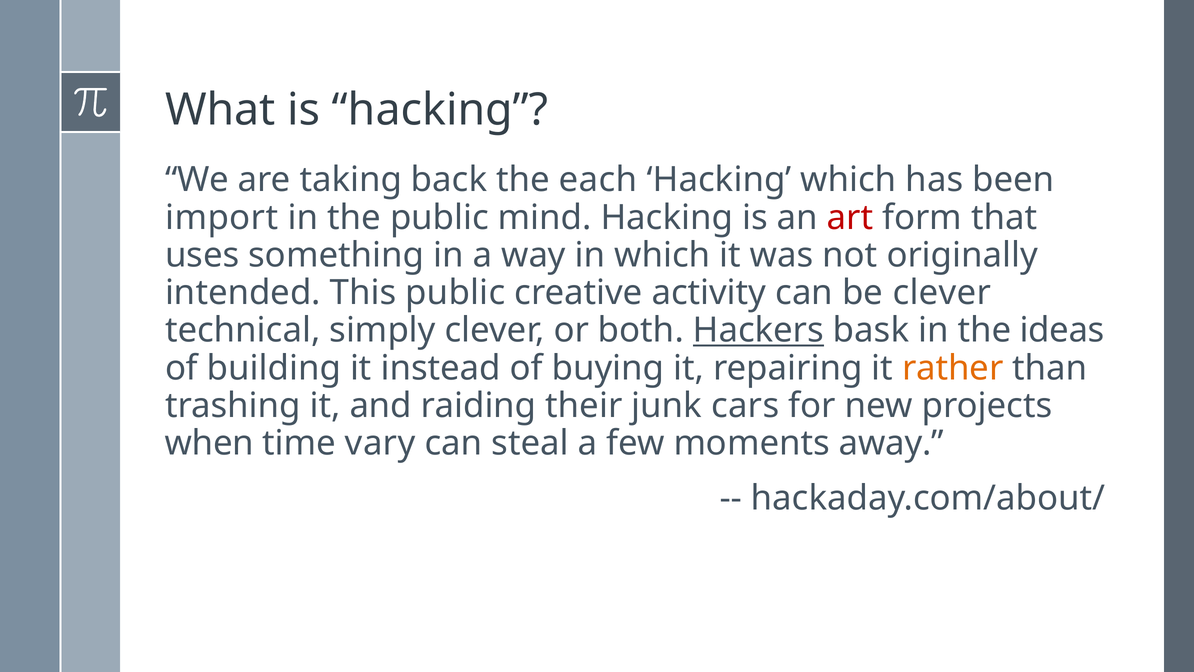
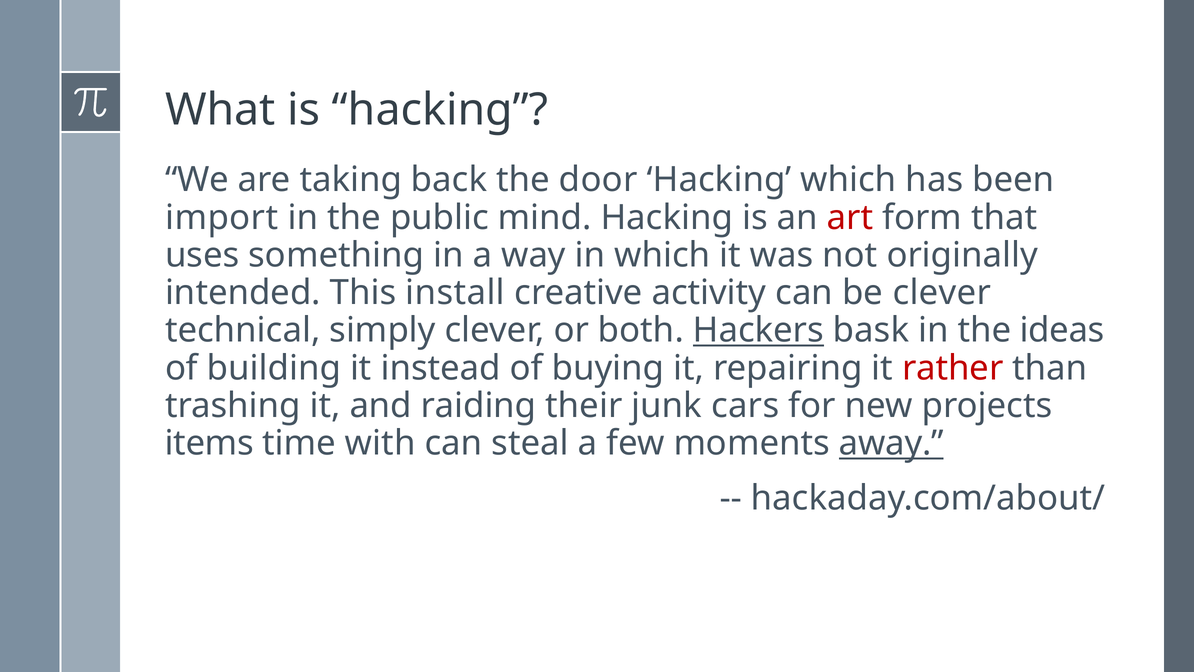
each: each -> door
This public: public -> install
rather colour: orange -> red
when: when -> items
vary: vary -> with
away underline: none -> present
